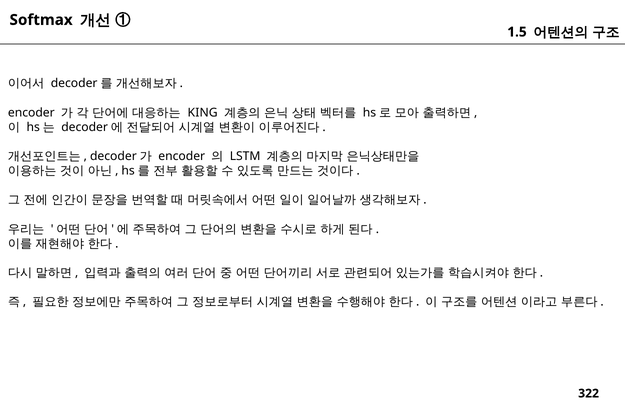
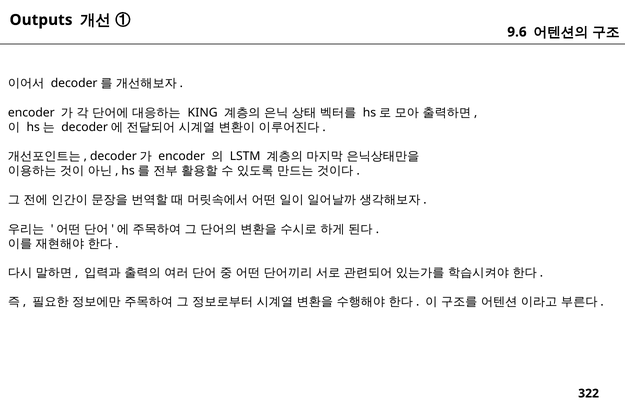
Softmax: Softmax -> Outputs
1.5: 1.5 -> 9.6
